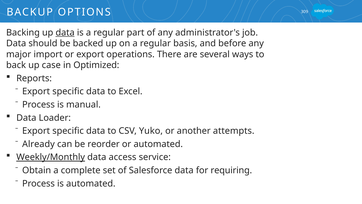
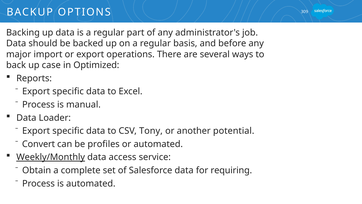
data at (65, 32) underline: present -> none
Yuko: Yuko -> Tony
attempts: attempts -> potential
Already: Already -> Convert
reorder: reorder -> profiles
